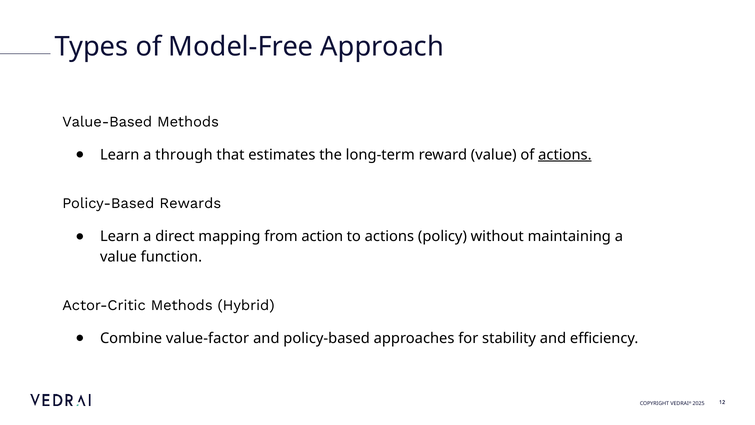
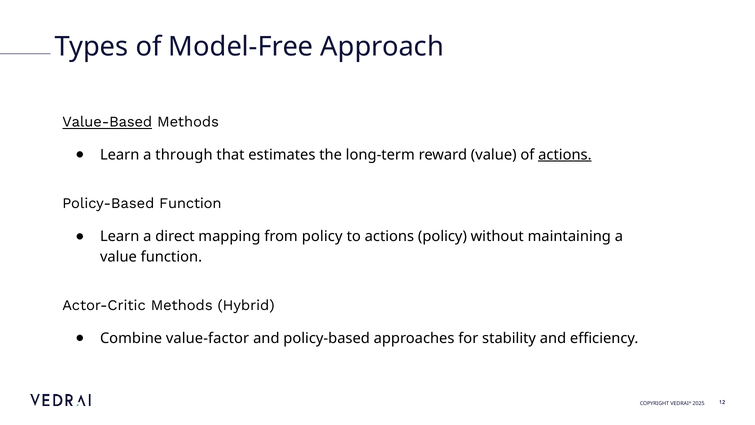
Value-Based underline: none -> present
Policy-Based Rewards: Rewards -> Function
from action: action -> policy
